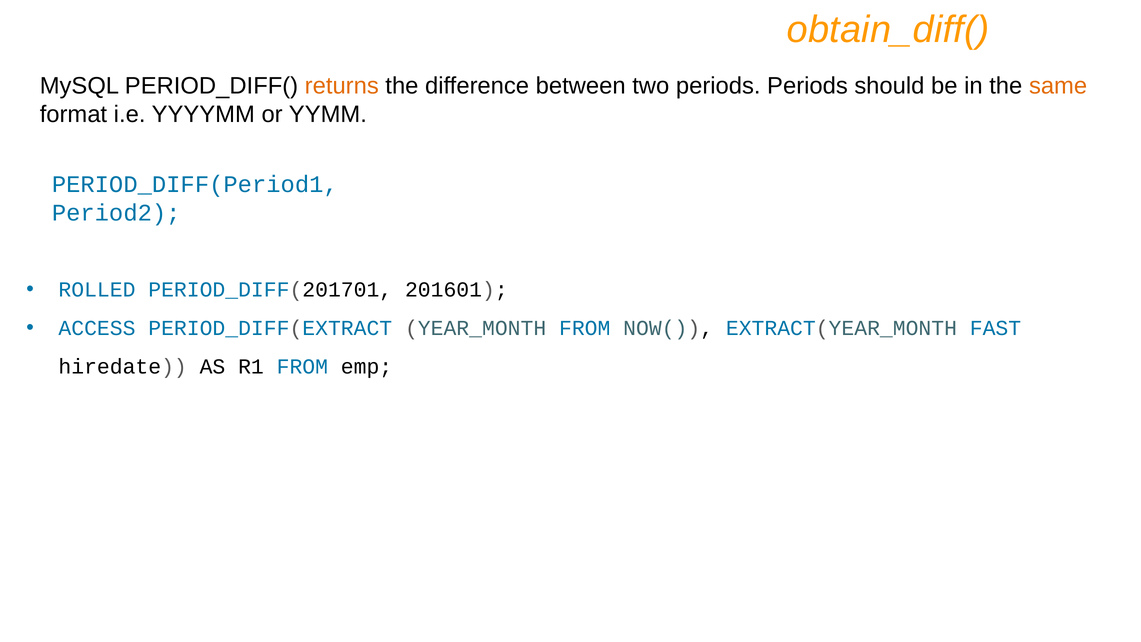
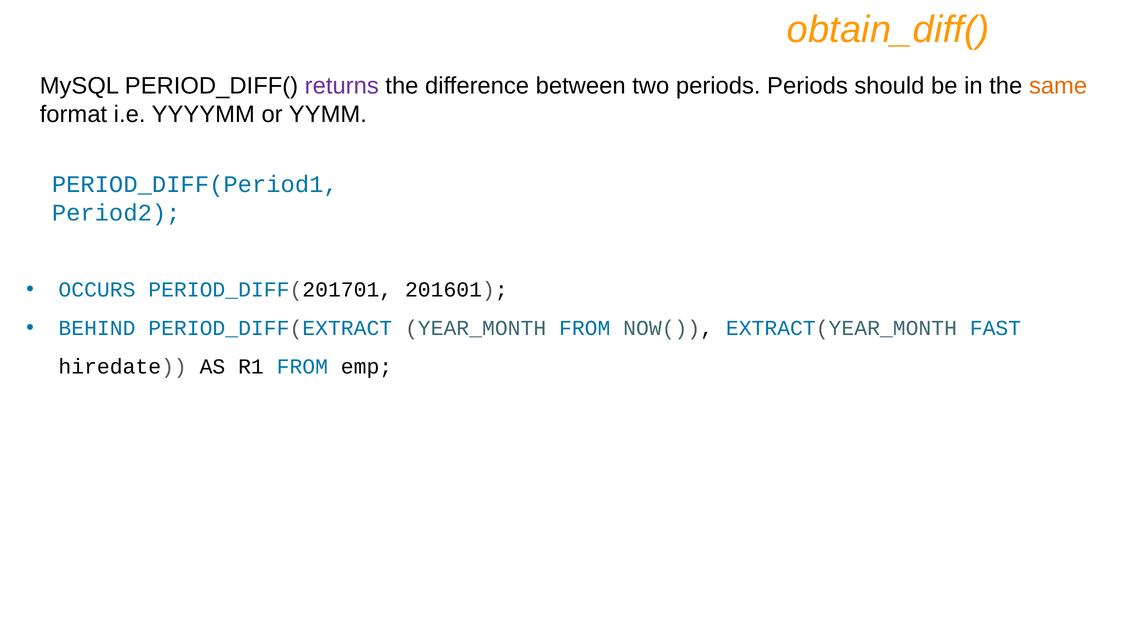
returns colour: orange -> purple
ROLLED: ROLLED -> OCCURS
ACCESS: ACCESS -> BEHIND
